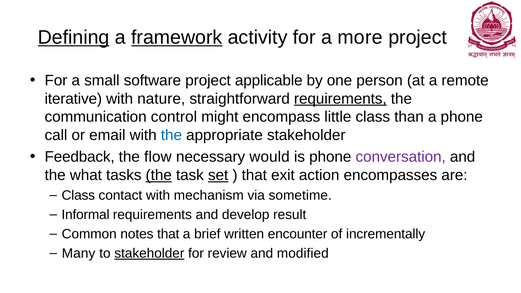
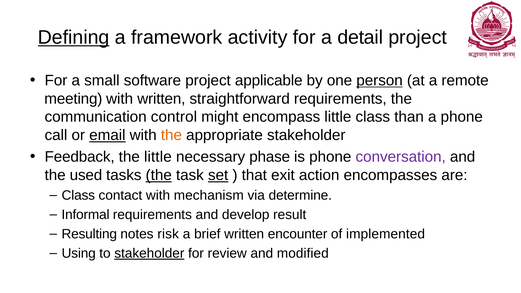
framework underline: present -> none
more: more -> detail
person underline: none -> present
iterative: iterative -> meeting
with nature: nature -> written
requirements at (340, 99) underline: present -> none
email underline: none -> present
the at (171, 135) colour: blue -> orange
the flow: flow -> little
would: would -> phase
what: what -> used
sometime: sometime -> determine
Common: Common -> Resulting
notes that: that -> risk
incrementally: incrementally -> implemented
Many: Many -> Using
